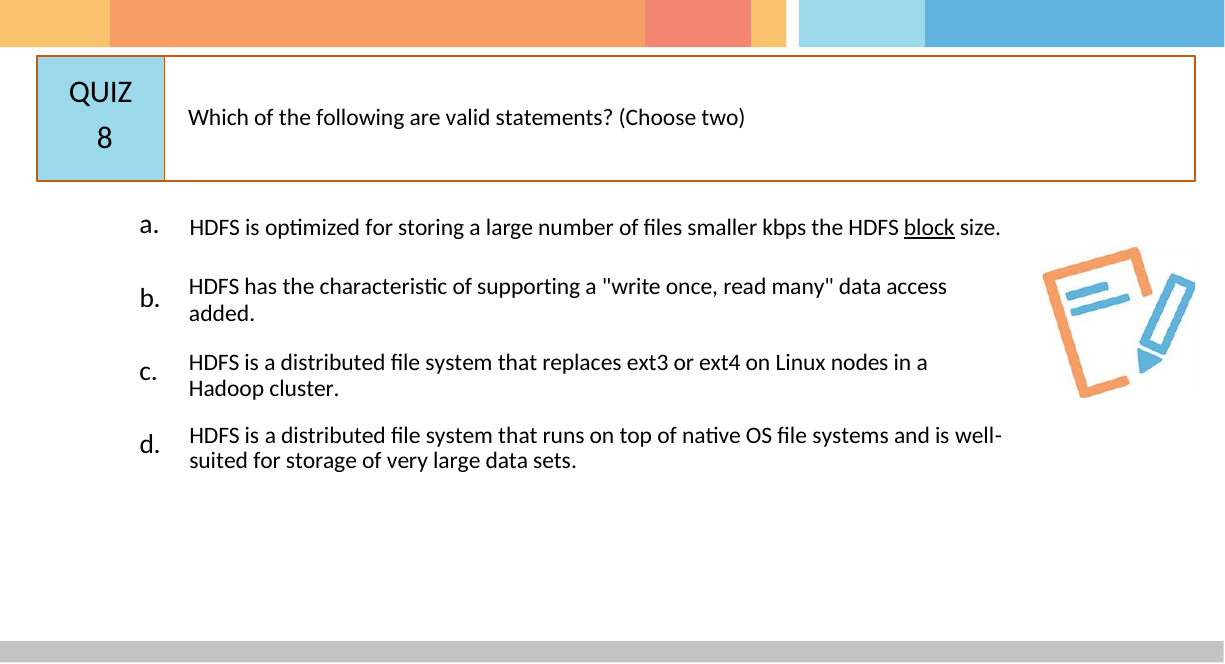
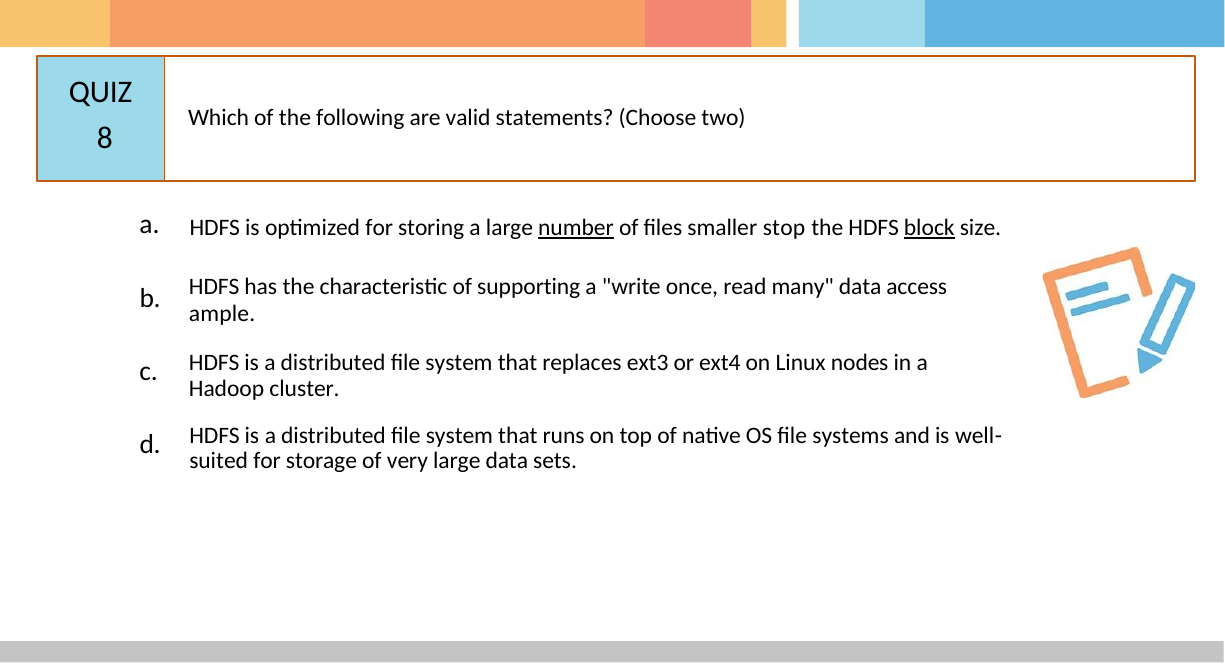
number underline: none -> present
kbps: kbps -> stop
added: added -> ample
